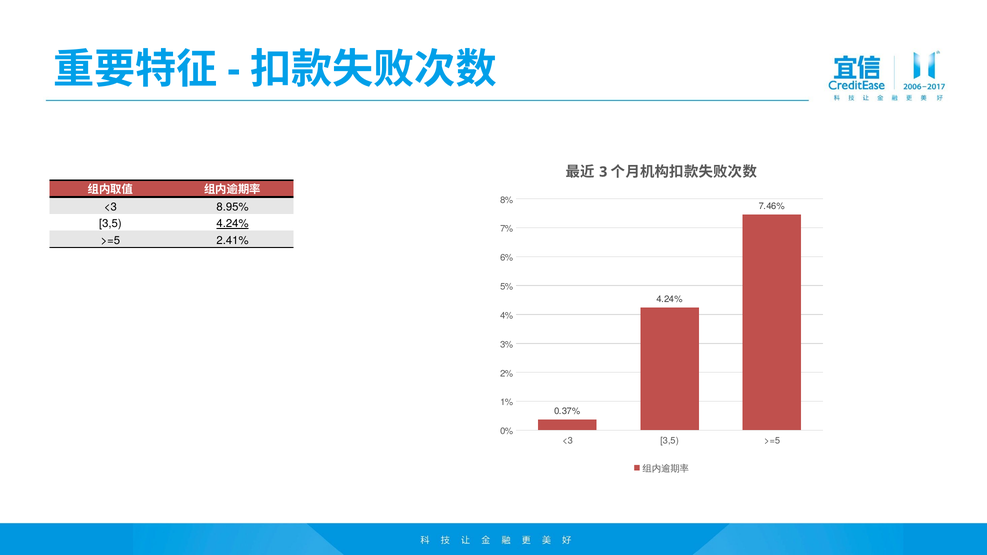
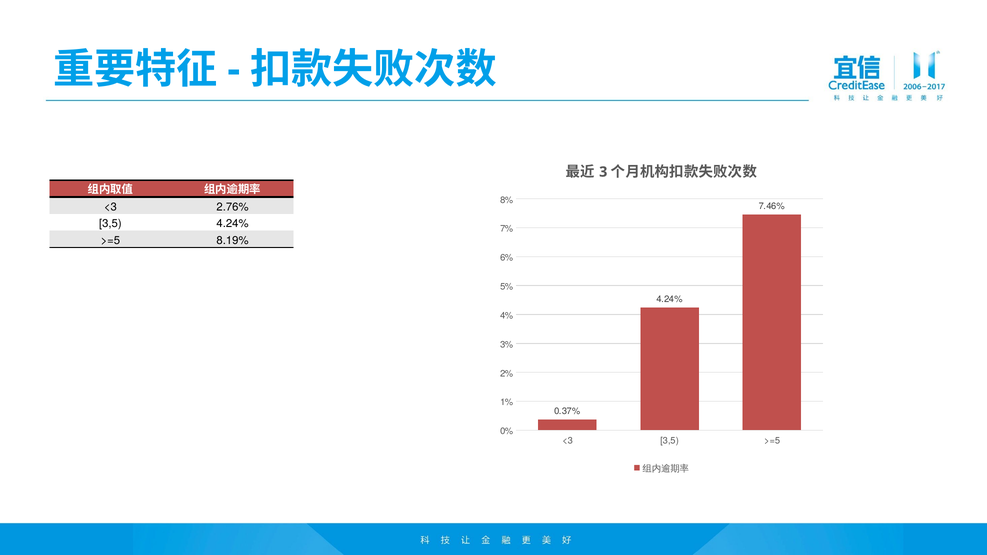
8.95%: 8.95% -> 2.76%
4.24% at (233, 224) underline: present -> none
2.41%: 2.41% -> 8.19%
